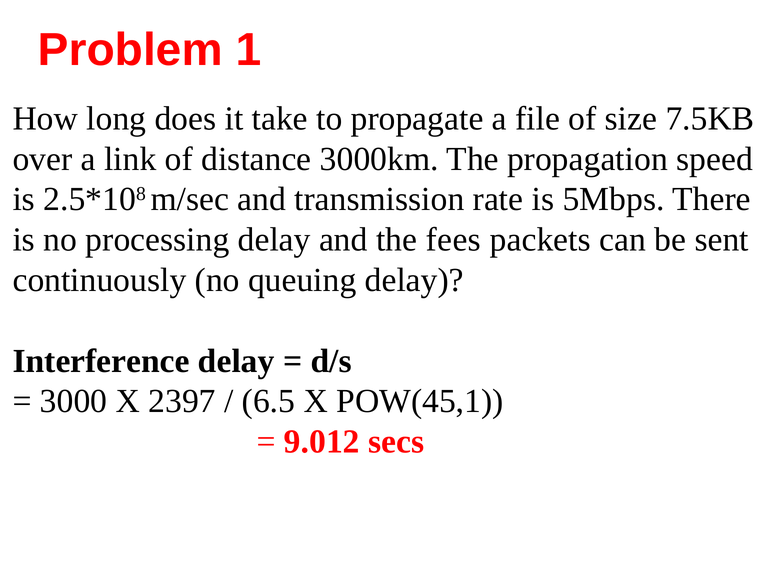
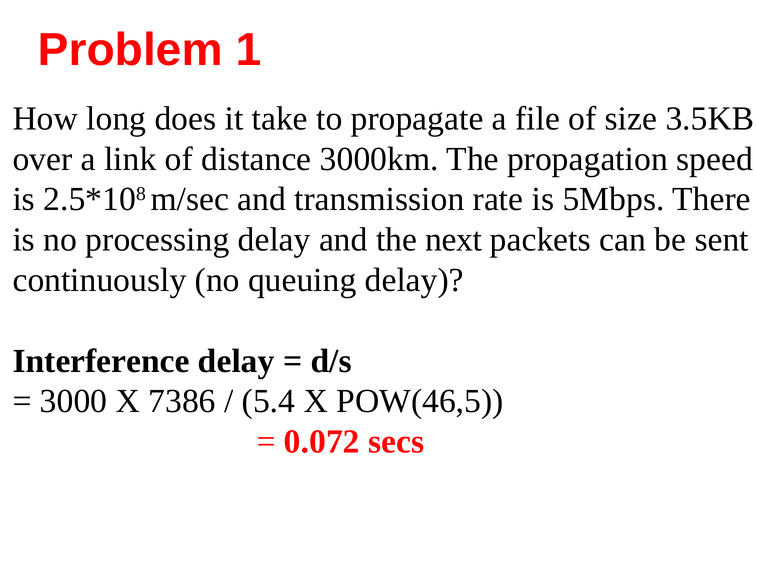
7.5KB: 7.5KB -> 3.5KB
fees: fees -> next
2397: 2397 -> 7386
6.5: 6.5 -> 5.4
POW(45,1: POW(45,1 -> POW(46,5
9.012: 9.012 -> 0.072
